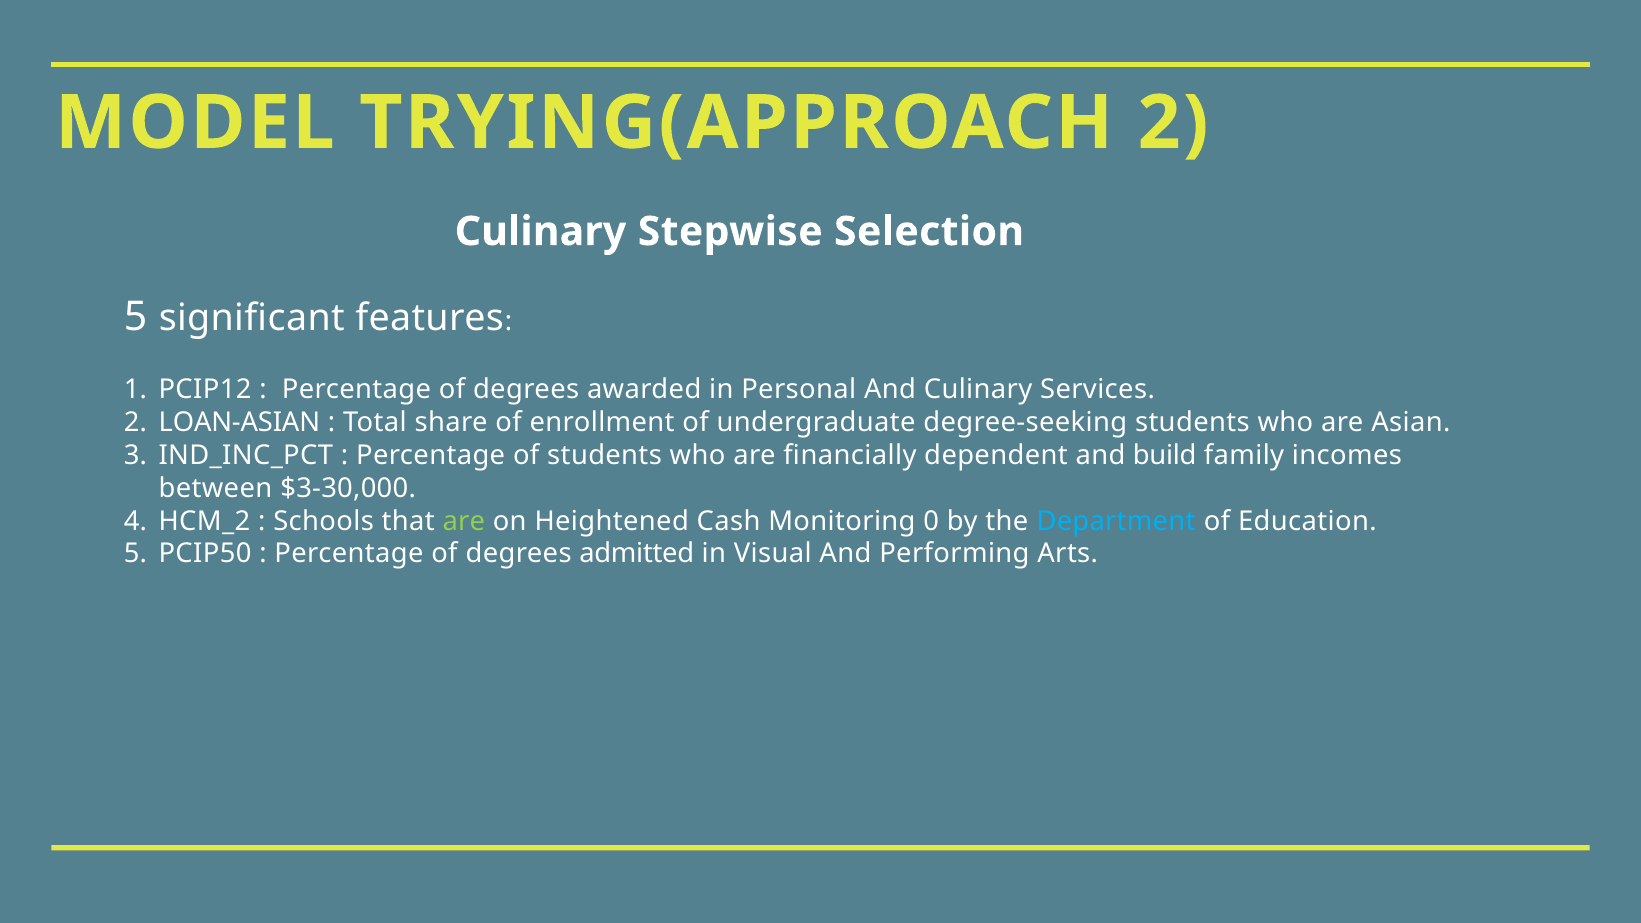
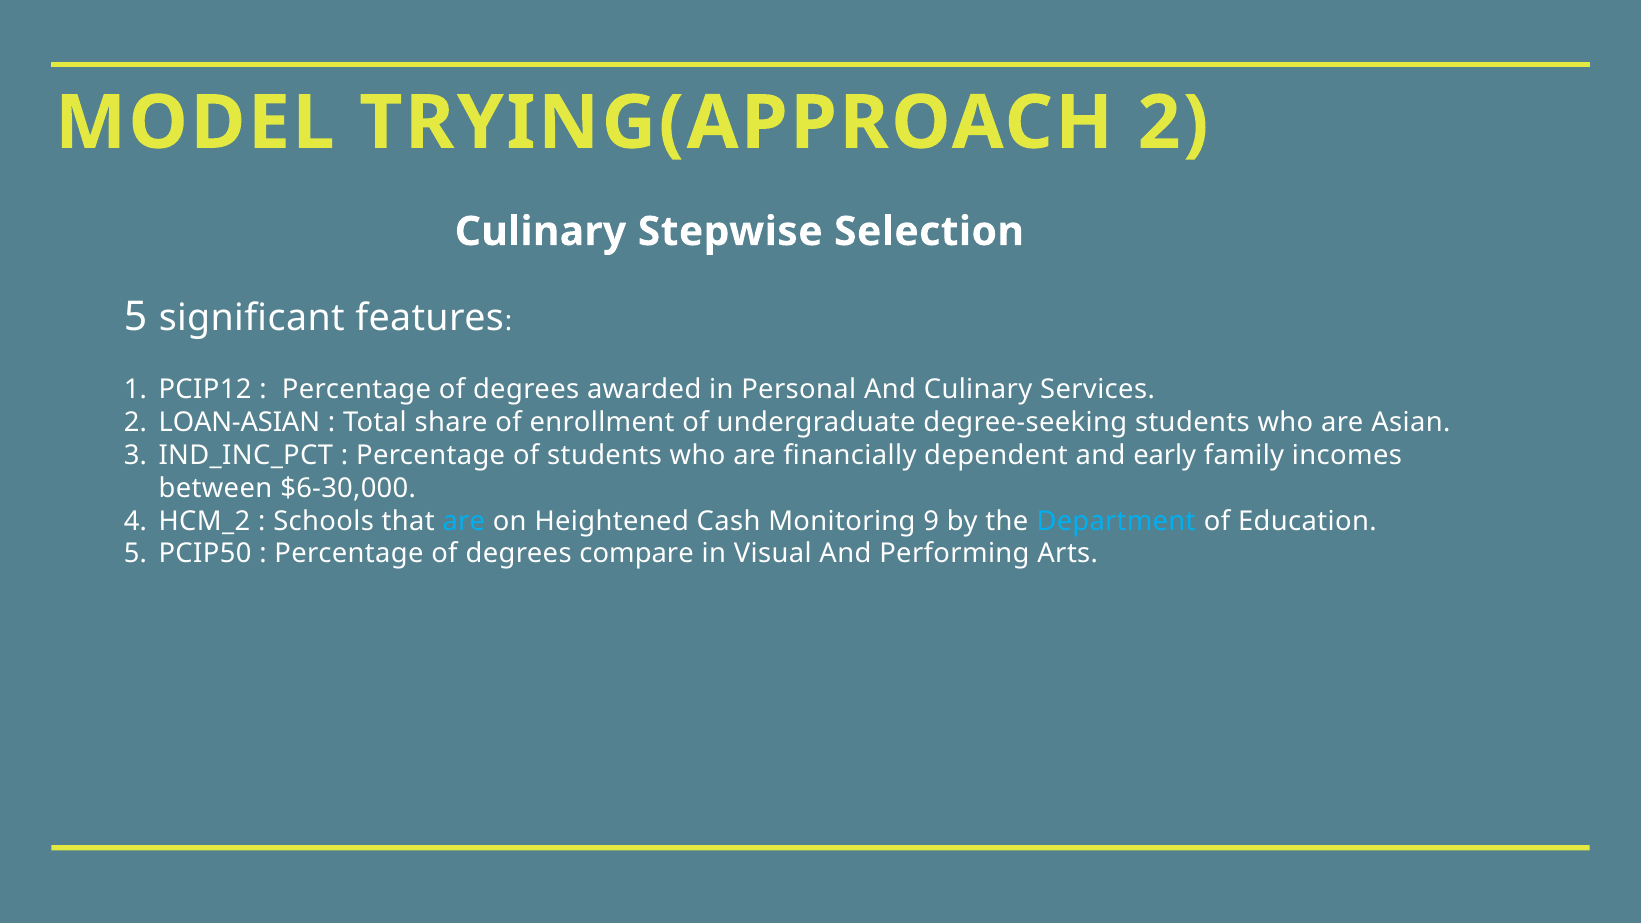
build: build -> early
$3-30,000: $3-30,000 -> $6-30,000
are at (464, 521) colour: light green -> light blue
0: 0 -> 9
admitted: admitted -> compare
